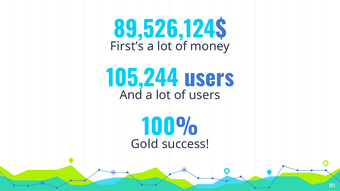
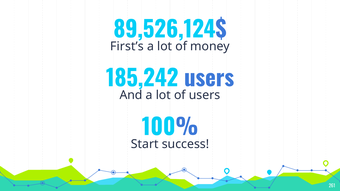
105,244: 105,244 -> 185,242
Gold: Gold -> Start
